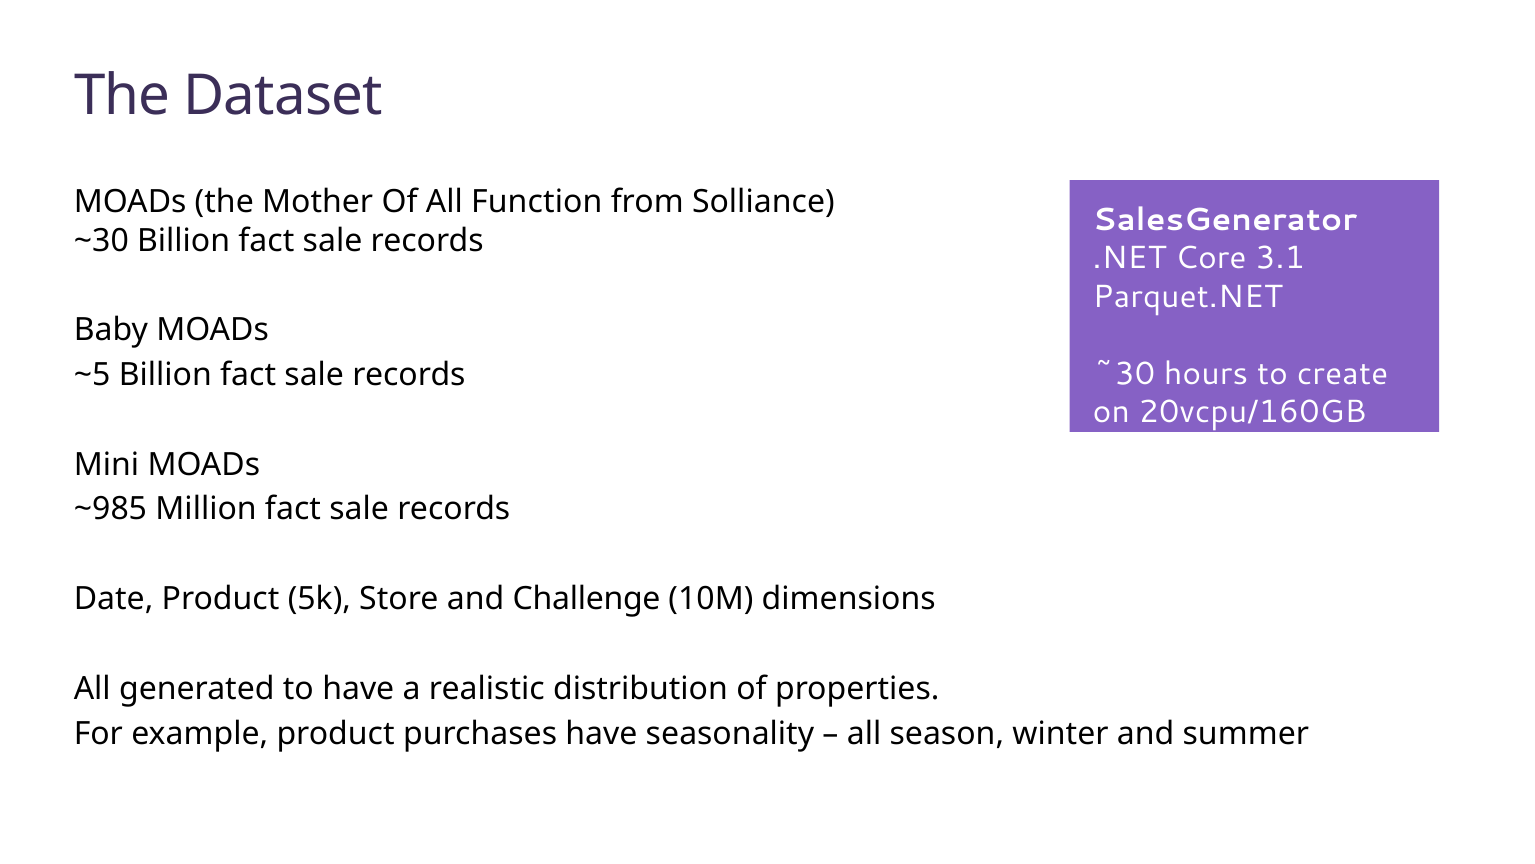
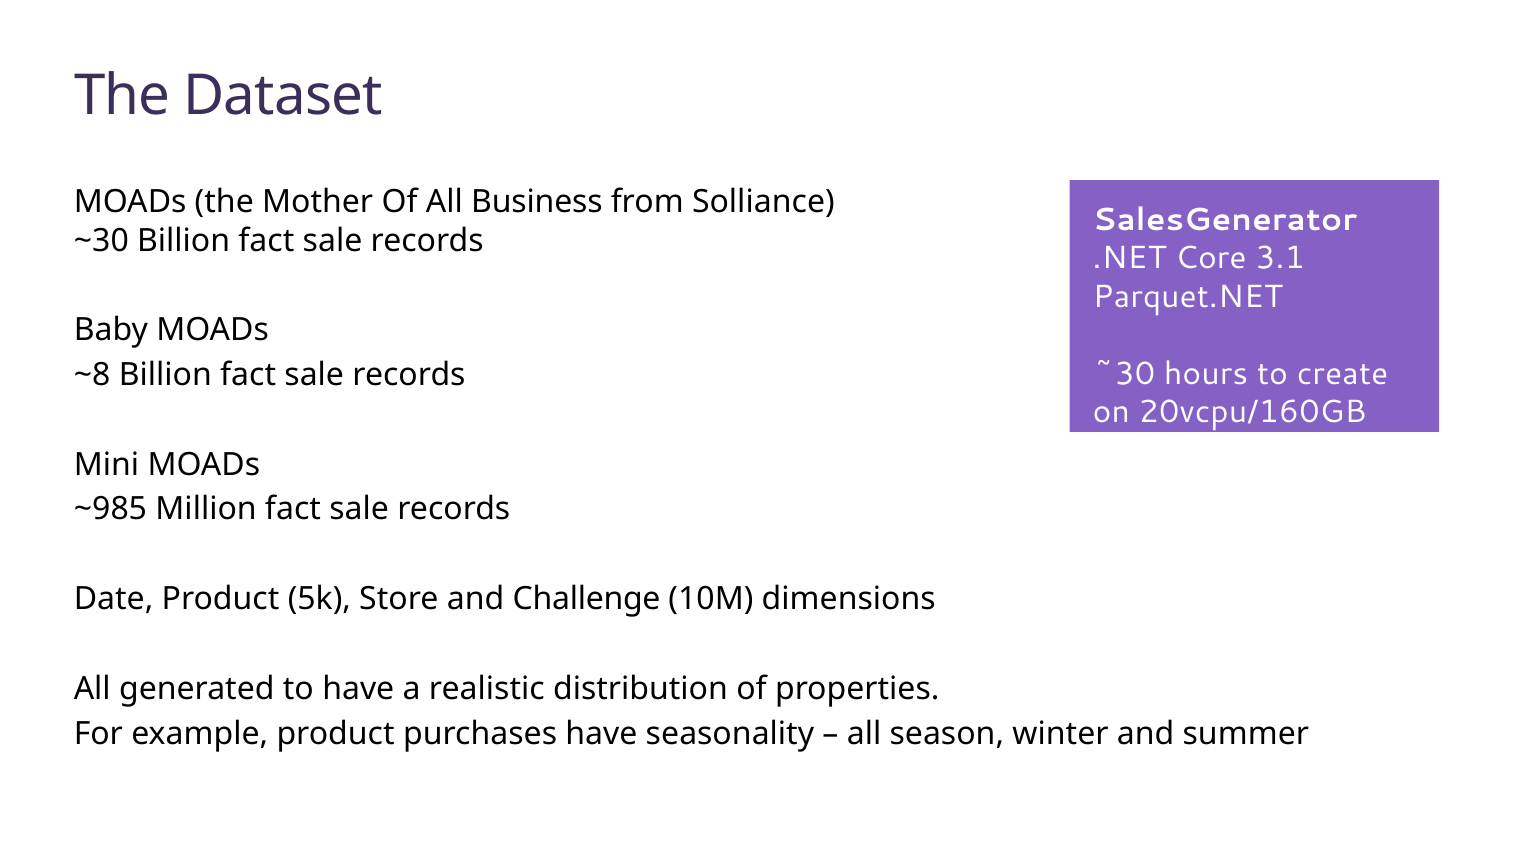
Function: Function -> Business
~5: ~5 -> ~8
